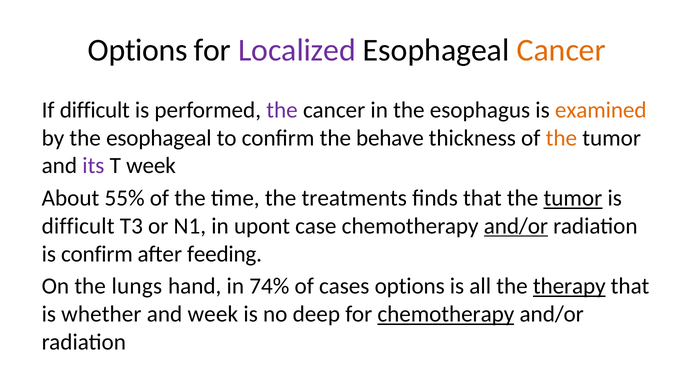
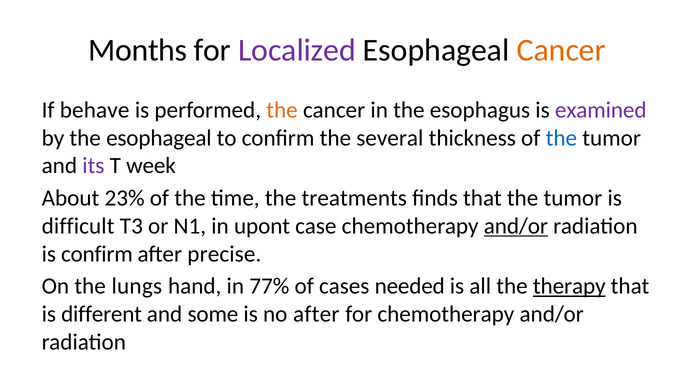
Options at (138, 50): Options -> Months
If difficult: difficult -> behave
the at (282, 110) colour: purple -> orange
examined colour: orange -> purple
behave: behave -> several
the at (561, 138) colour: orange -> blue
55%: 55% -> 23%
tumor at (573, 198) underline: present -> none
feeding: feeding -> precise
74%: 74% -> 77%
cases options: options -> needed
whether: whether -> different
and week: week -> some
no deep: deep -> after
chemotherapy at (446, 314) underline: present -> none
